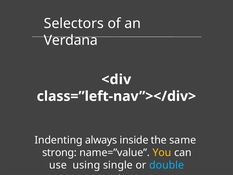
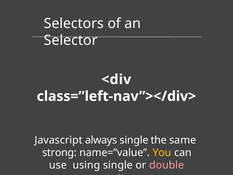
Verdana: Verdana -> Selector
Indenting: Indenting -> Javascript
always inside: inside -> single
double colour: light blue -> pink
